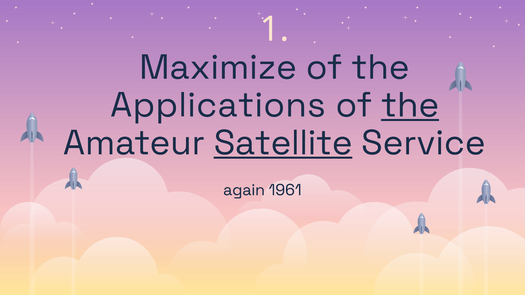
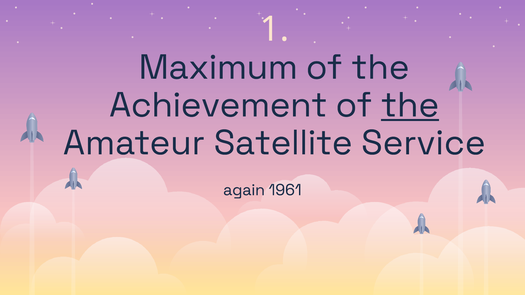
Maximize: Maximize -> Maximum
Applications: Applications -> Achievement
Satellite underline: present -> none
